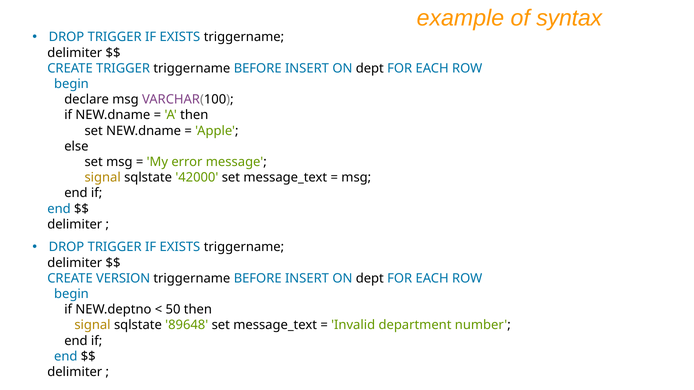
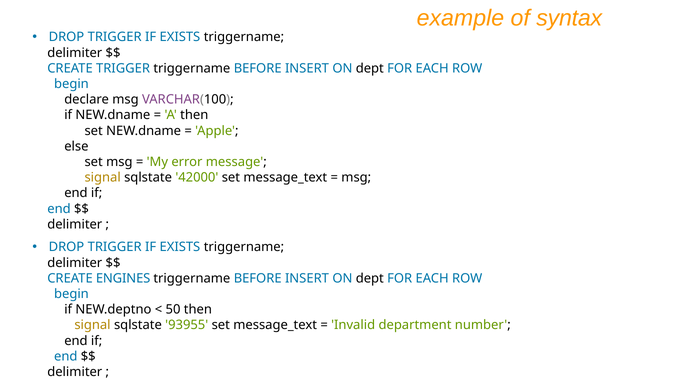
VERSION: VERSION -> ENGINES
89648: 89648 -> 93955
